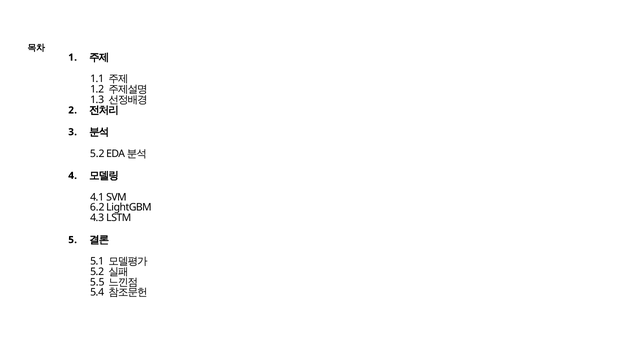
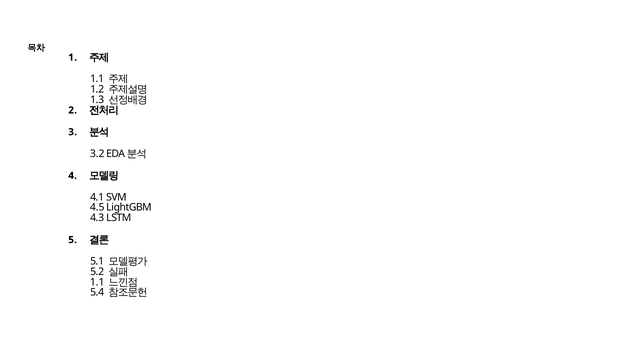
5.2 at (97, 154): 5.2 -> 3.2
6.2: 6.2 -> 4.5
5.5 at (97, 282): 5.5 -> 1.1
